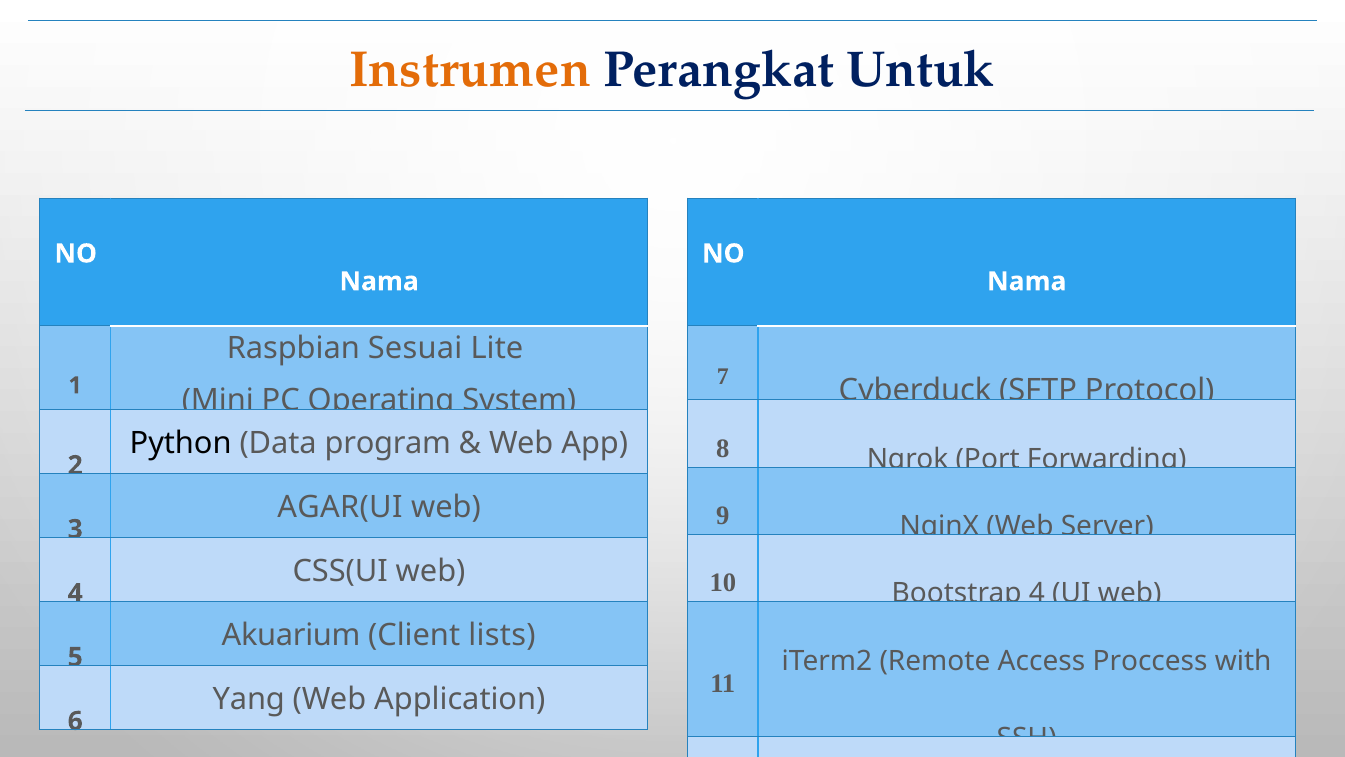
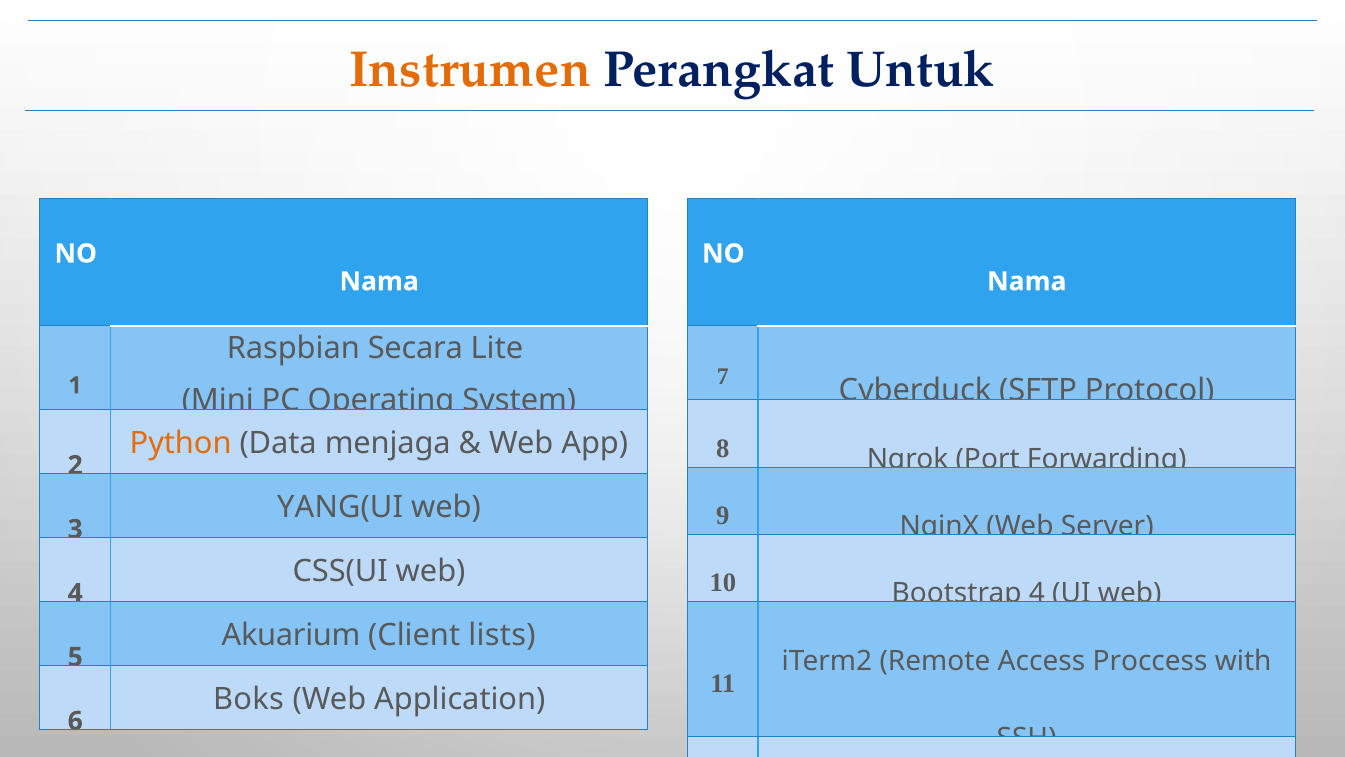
Sesuai: Sesuai -> Secara
Python colour: black -> orange
program: program -> menjaga
AGAR(UI: AGAR(UI -> YANG(UI
Yang: Yang -> Boks
